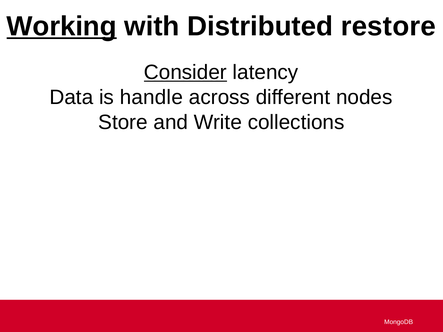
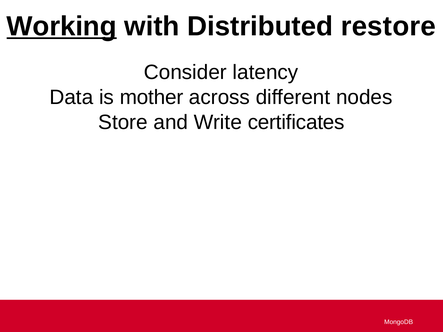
Consider underline: present -> none
handle: handle -> mother
collections: collections -> certificates
